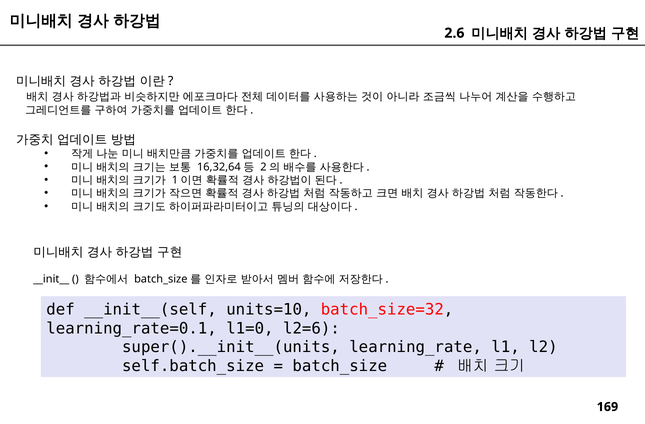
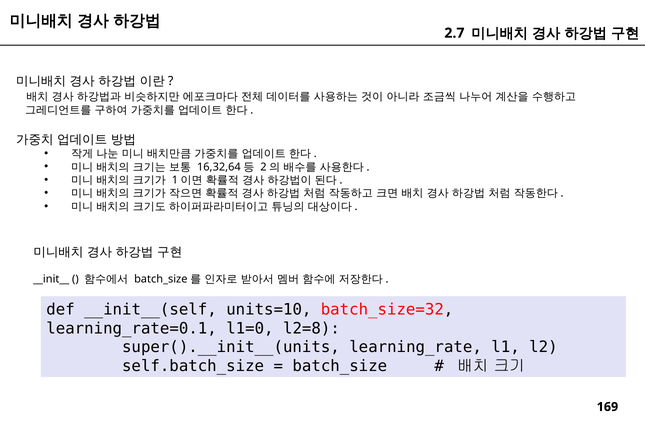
2.6: 2.6 -> 2.7
l2=6: l2=6 -> l2=8
